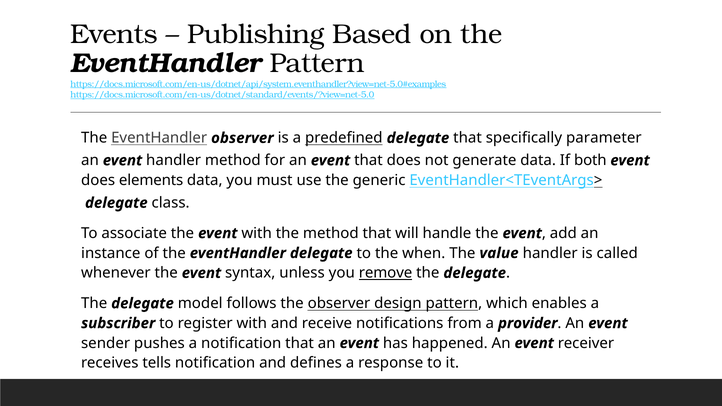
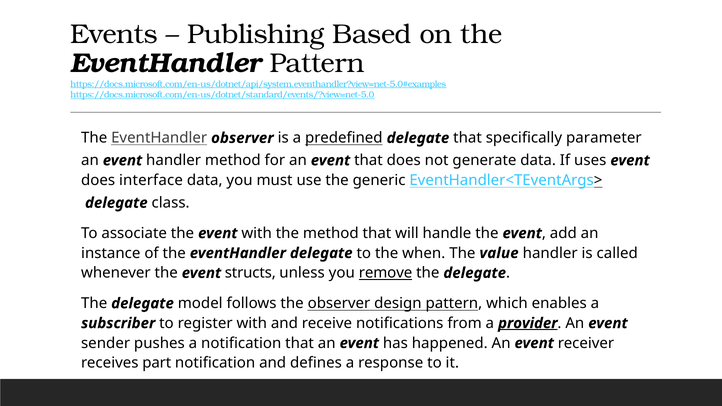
both: both -> uses
elements: elements -> interface
syntax: syntax -> structs
provider underline: none -> present
tells: tells -> part
